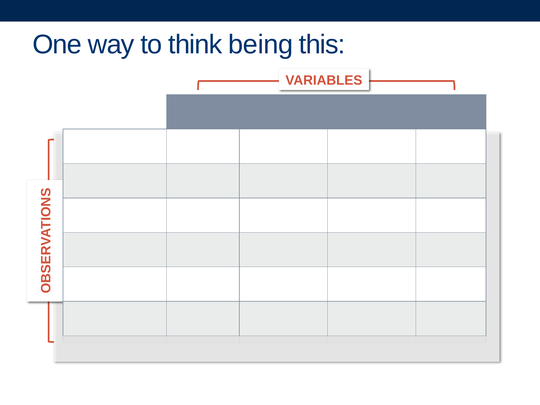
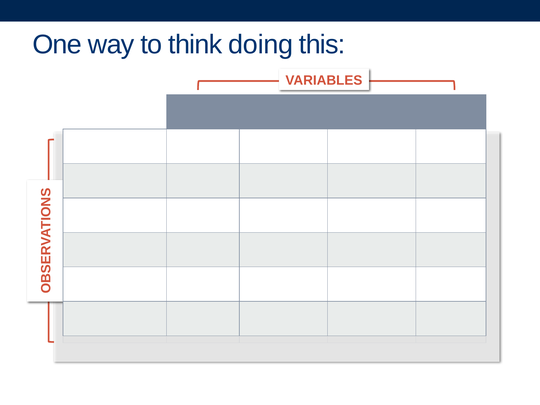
being: being -> doing
